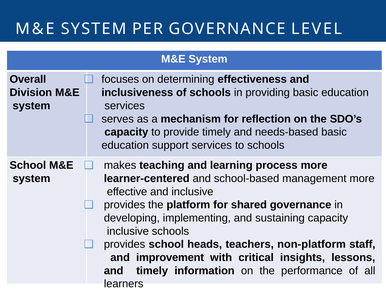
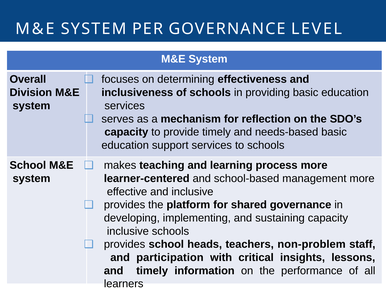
non-platform: non-platform -> non-problem
improvement: improvement -> participation
